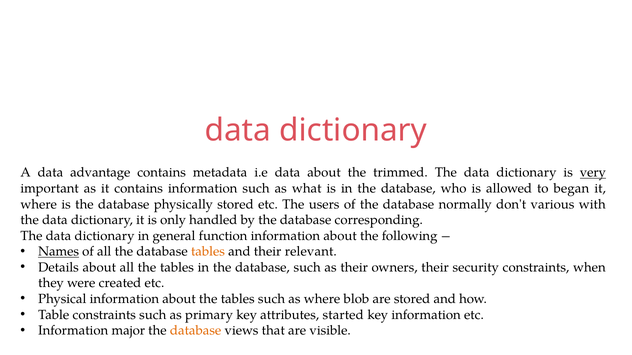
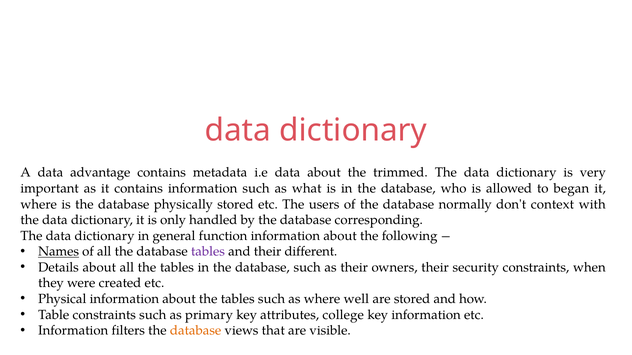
very underline: present -> none
various: various -> context
tables at (208, 252) colour: orange -> purple
relevant: relevant -> different
blob: blob -> well
started: started -> college
major: major -> filters
